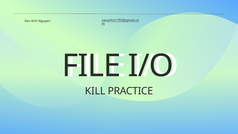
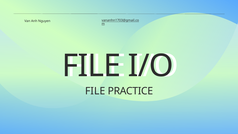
KILL at (95, 91): KILL -> FILE
